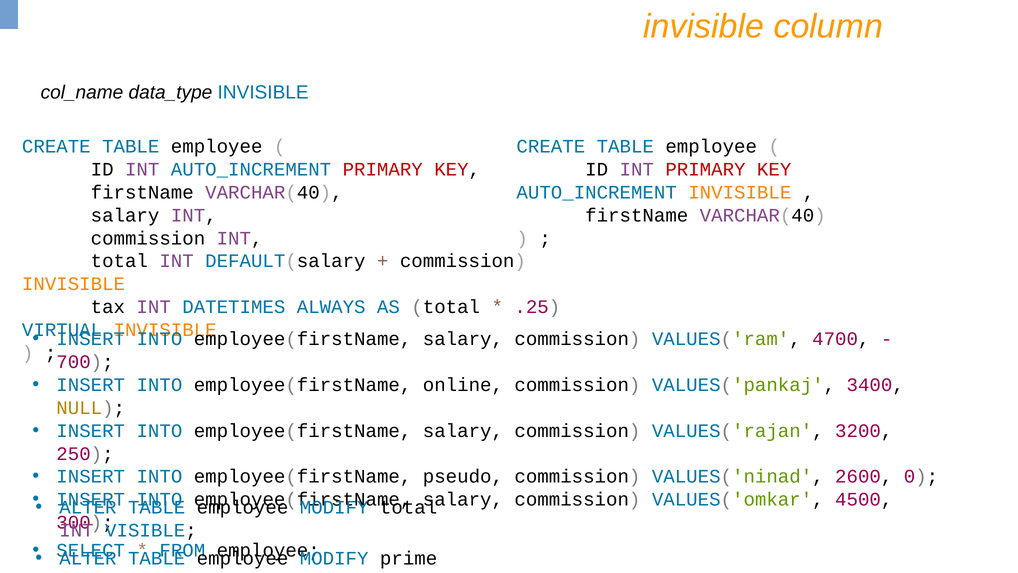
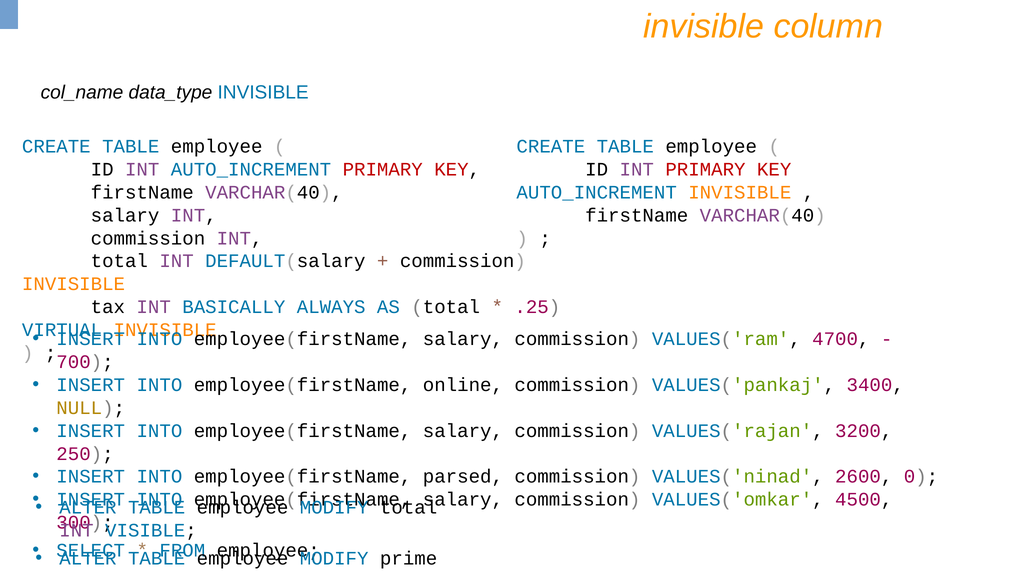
DATETIMES: DATETIMES -> BASICALLY
pseudo: pseudo -> parsed
